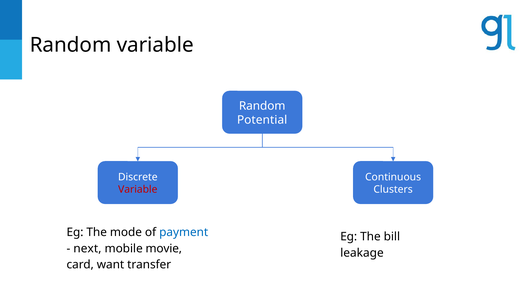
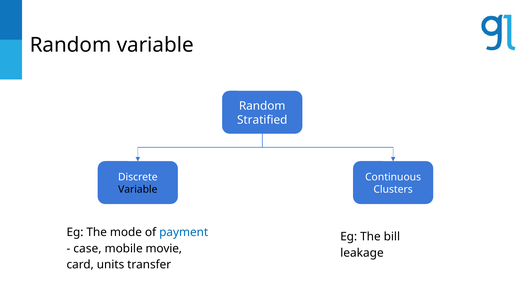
Potential: Potential -> Stratified
Variable at (138, 190) colour: red -> black
next: next -> case
want: want -> units
